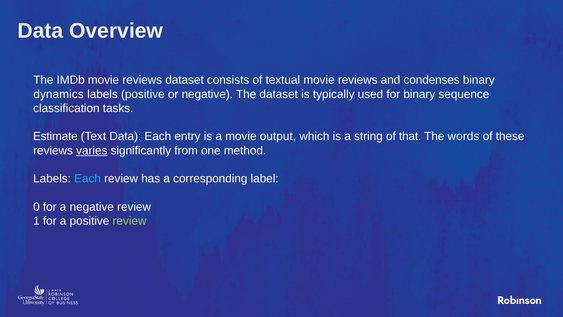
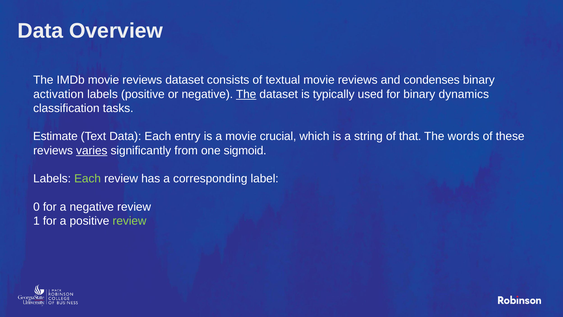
dynamics: dynamics -> activation
The at (246, 94) underline: none -> present
sequence: sequence -> dynamics
output: output -> crucial
method: method -> sigmoid
Each at (88, 179) colour: light blue -> light green
